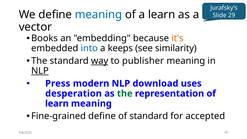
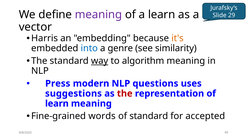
meaning at (99, 15) colour: blue -> purple
Books: Books -> Harris
keeps: keeps -> genre
publisher: publisher -> algorithm
NLP at (40, 71) underline: present -> none
download: download -> questions
desperation: desperation -> suggestions
the at (125, 93) colour: green -> red
Fine-grained define: define -> words
